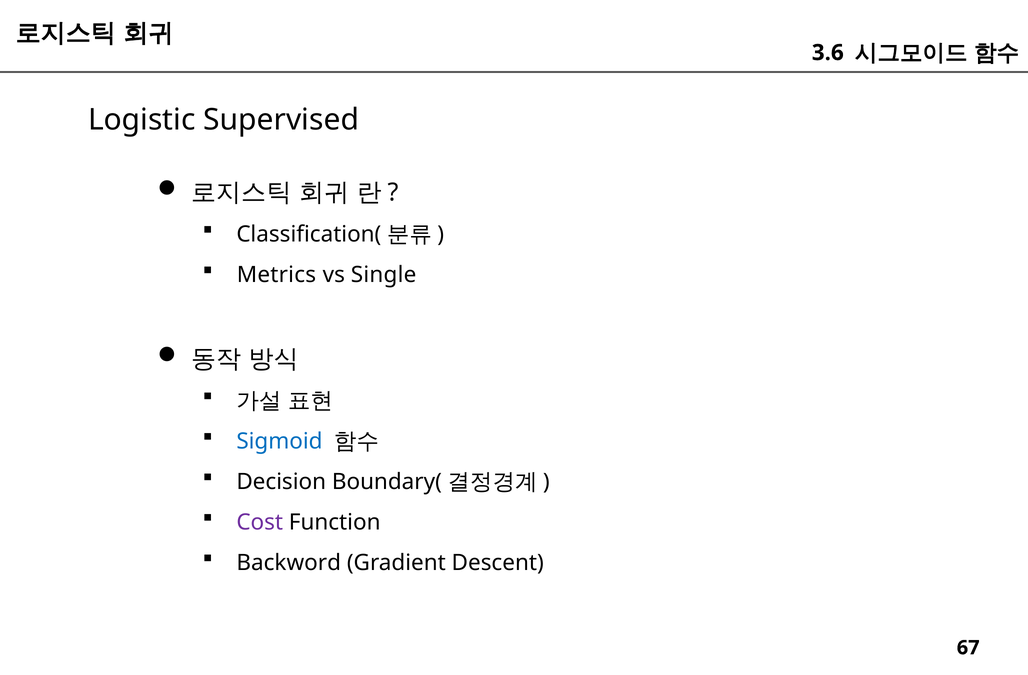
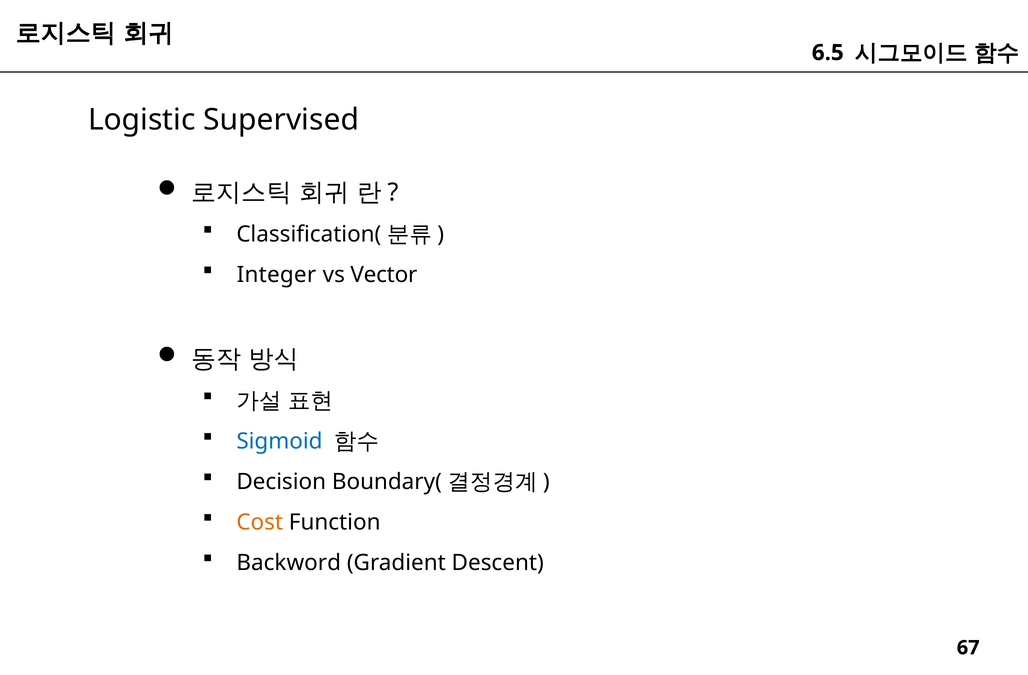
3.6: 3.6 -> 6.5
Metrics: Metrics -> Integer
Single: Single -> Vector
Cost colour: purple -> orange
